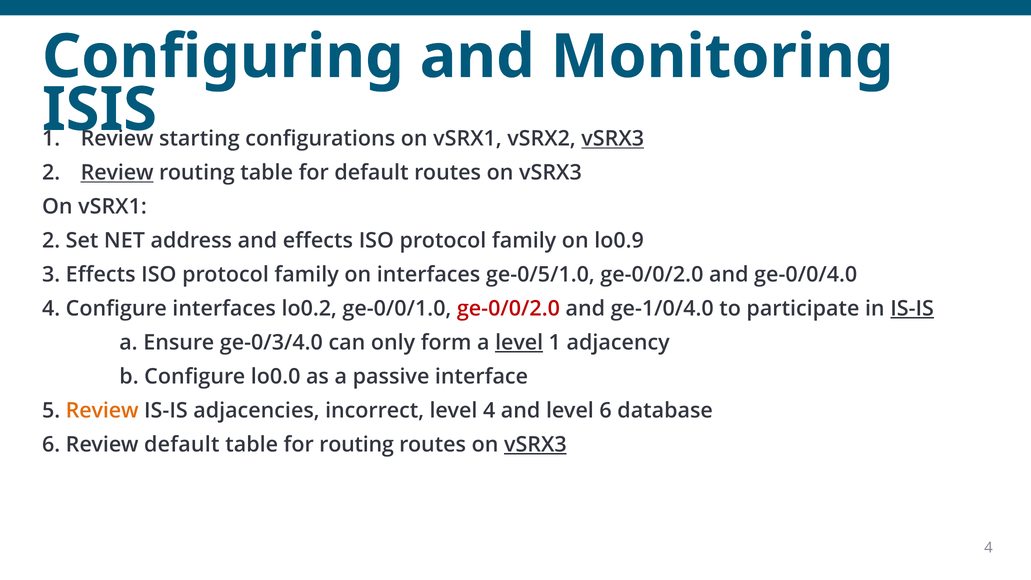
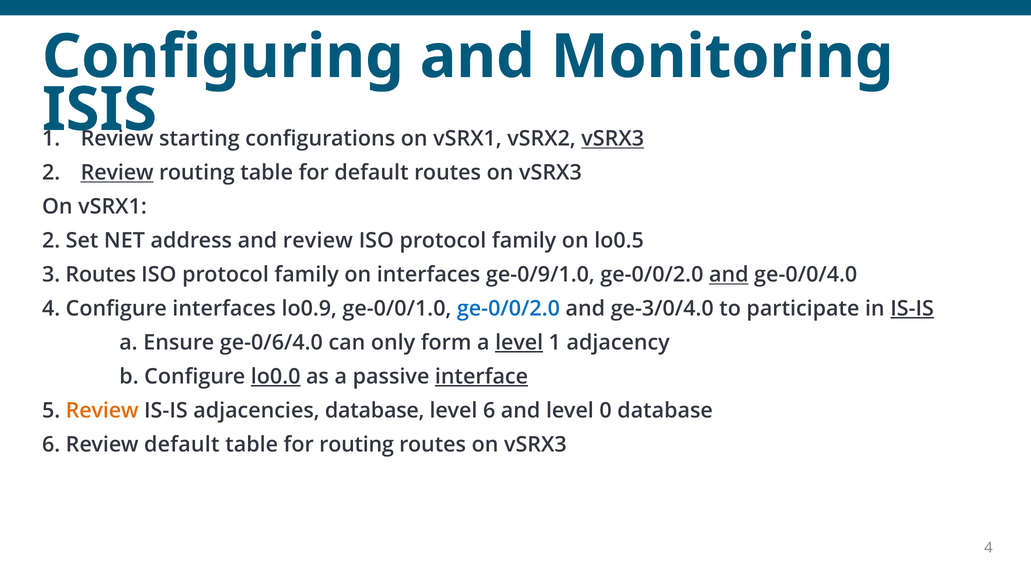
and effects: effects -> review
lo0.9: lo0.9 -> lo0.5
3 Effects: Effects -> Routes
ge-0/5/1.0: ge-0/5/1.0 -> ge-0/9/1.0
and at (729, 275) underline: none -> present
lo0.2: lo0.2 -> lo0.9
ge-0/0/2.0 at (508, 309) colour: red -> blue
ge-1/0/4.0: ge-1/0/4.0 -> ge-3/0/4.0
ge-0/3/4.0: ge-0/3/4.0 -> ge-0/6/4.0
lo0.0 underline: none -> present
interface underline: none -> present
adjacencies incorrect: incorrect -> database
level 4: 4 -> 6
level 6: 6 -> 0
vSRX3 at (535, 444) underline: present -> none
